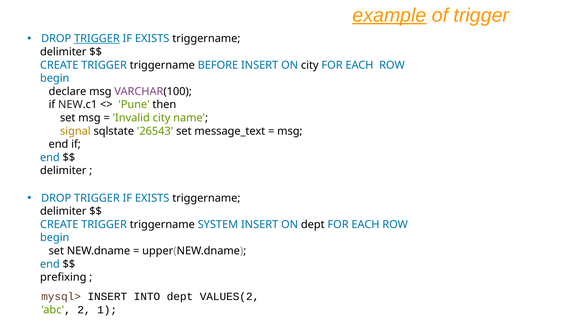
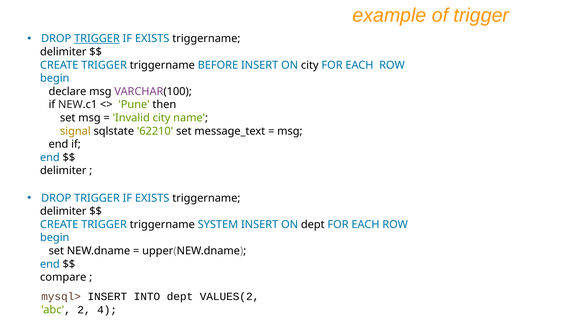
example underline: present -> none
26543: 26543 -> 62210
prefixing: prefixing -> compare
1: 1 -> 4
